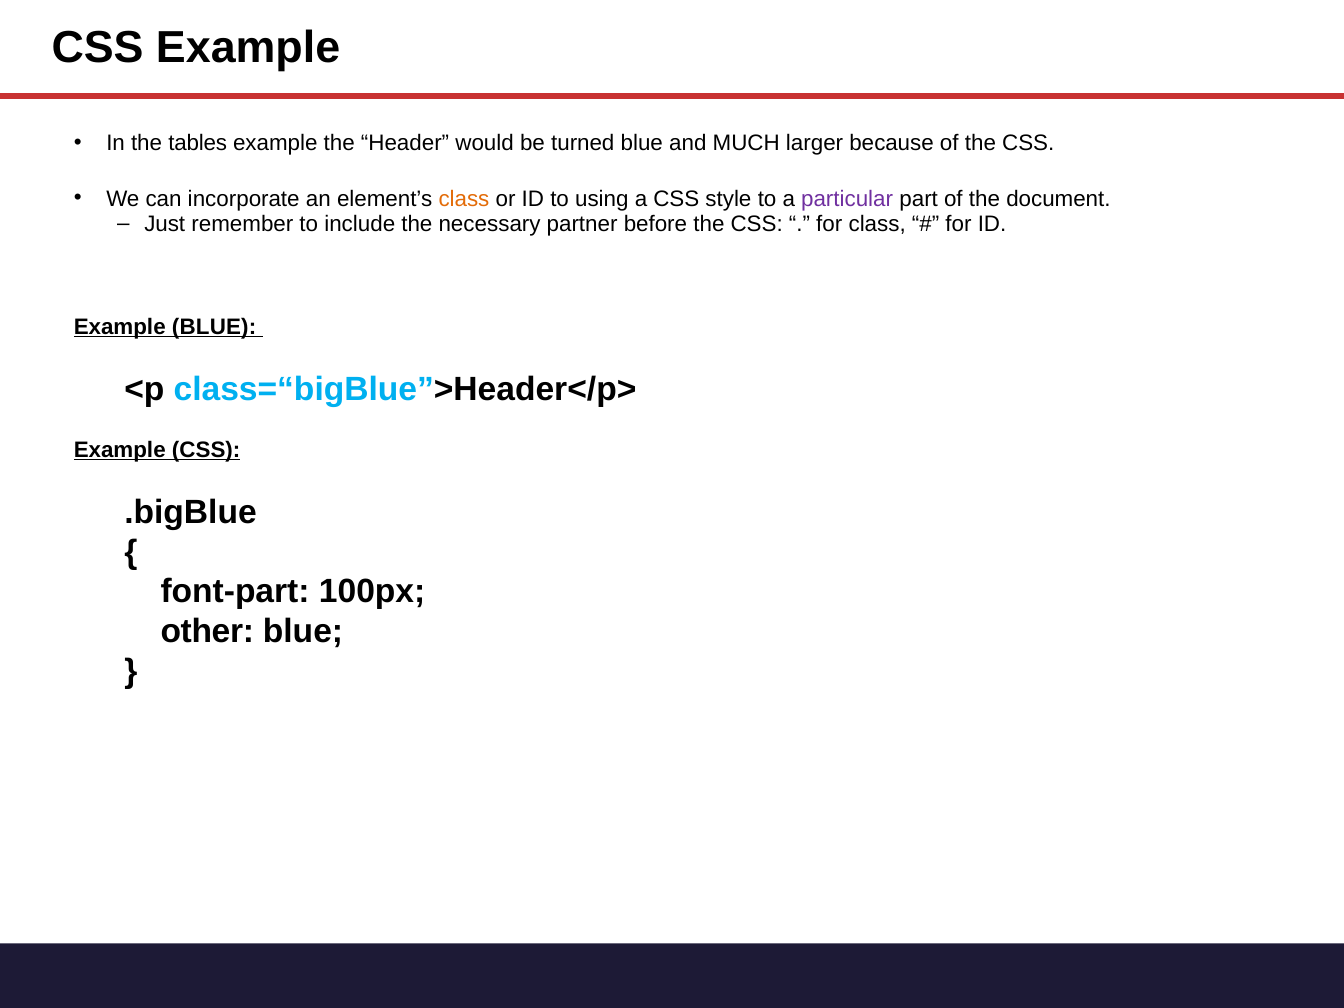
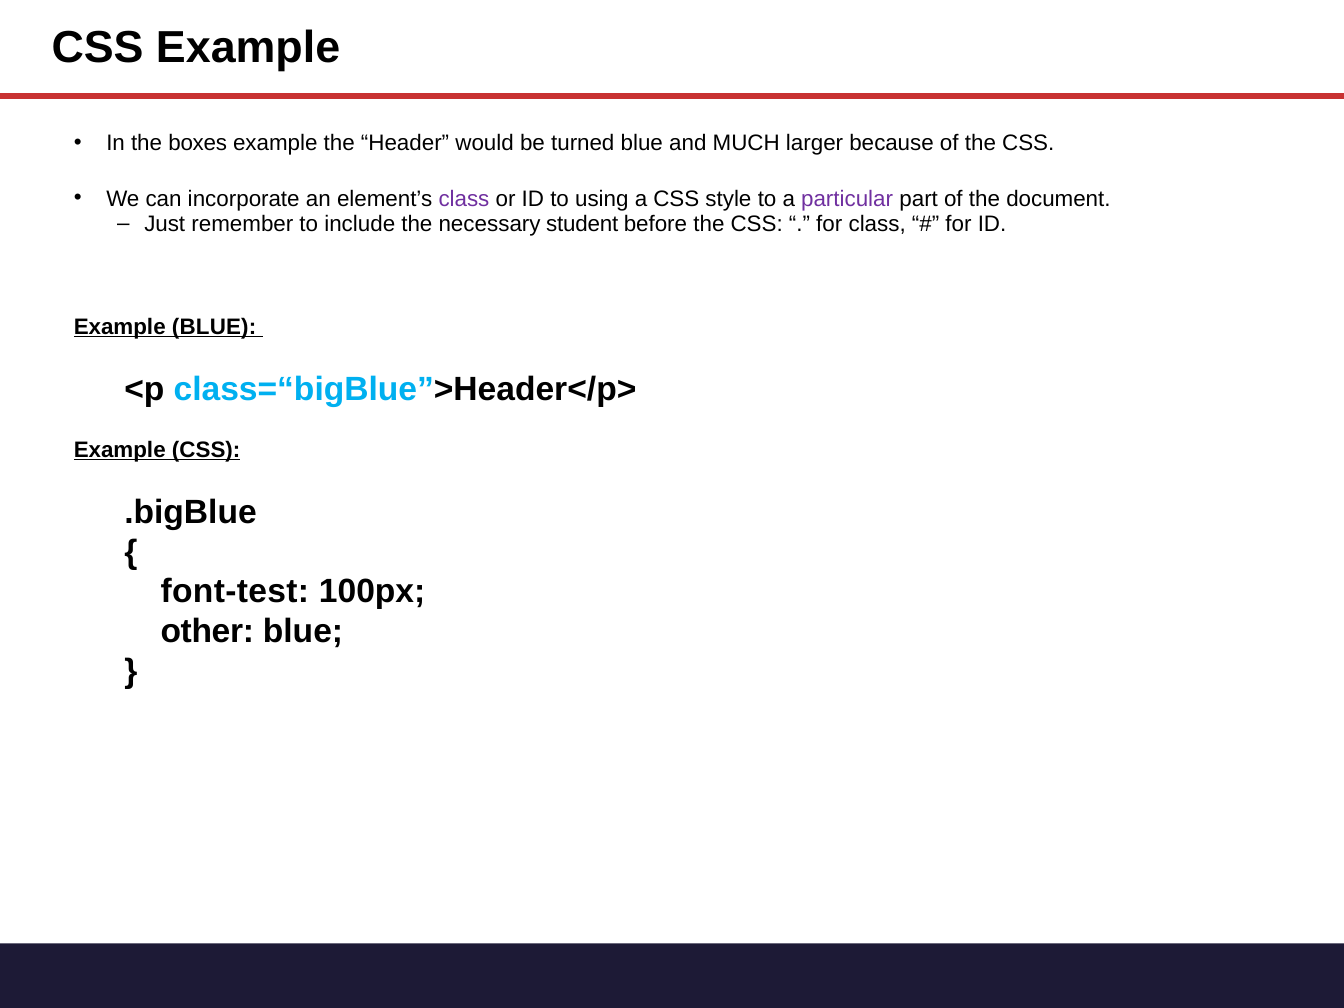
tables: tables -> boxes
class at (464, 199) colour: orange -> purple
partner: partner -> student
font-part: font-part -> font-test
